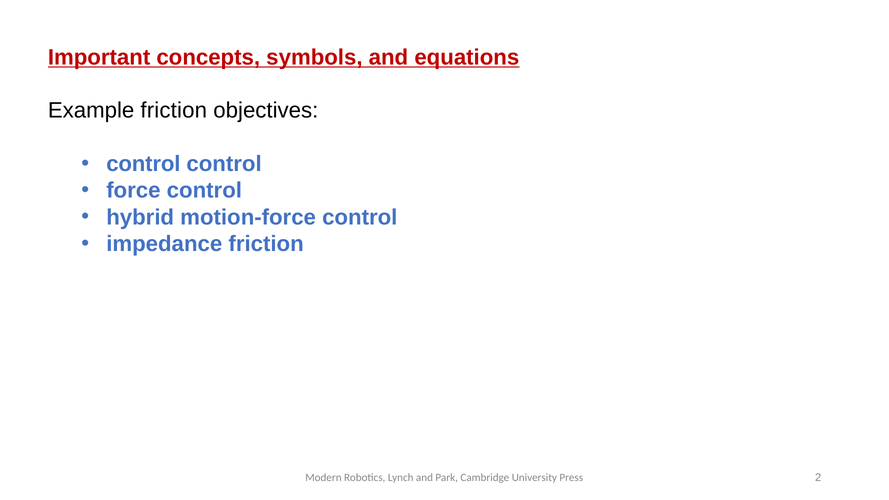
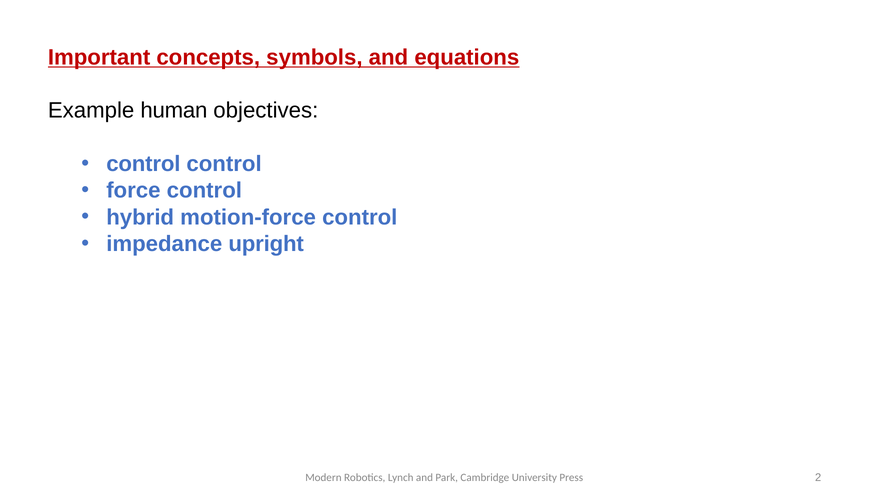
Example friction: friction -> human
impedance friction: friction -> upright
